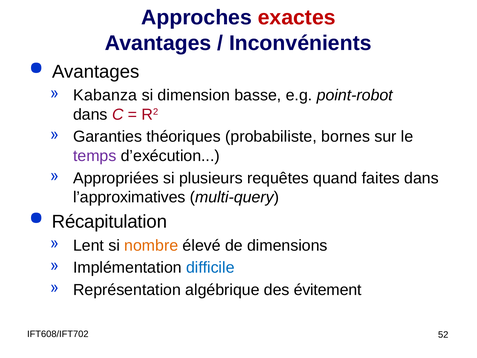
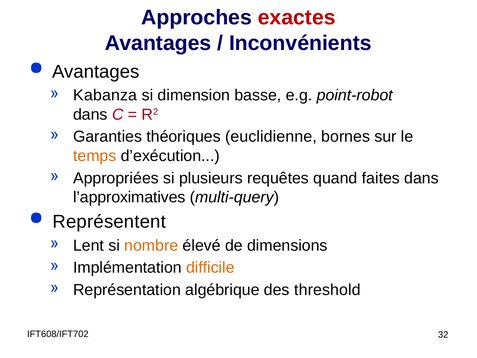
probabiliste: probabiliste -> euclidienne
temps colour: purple -> orange
Récapitulation: Récapitulation -> Représentent
difficile colour: blue -> orange
évitement: évitement -> threshold
52: 52 -> 32
